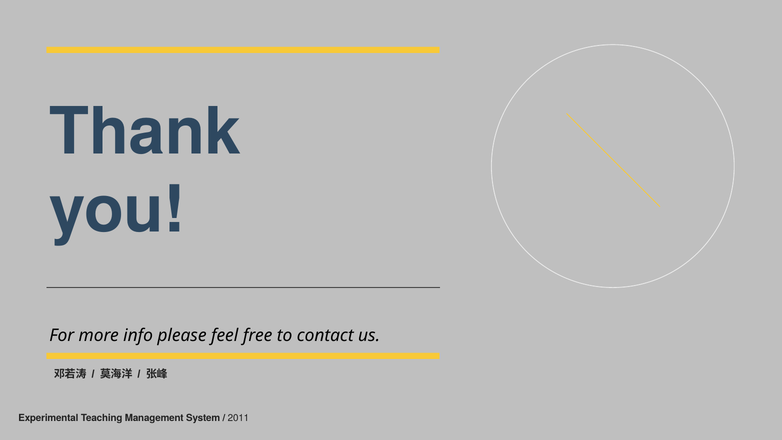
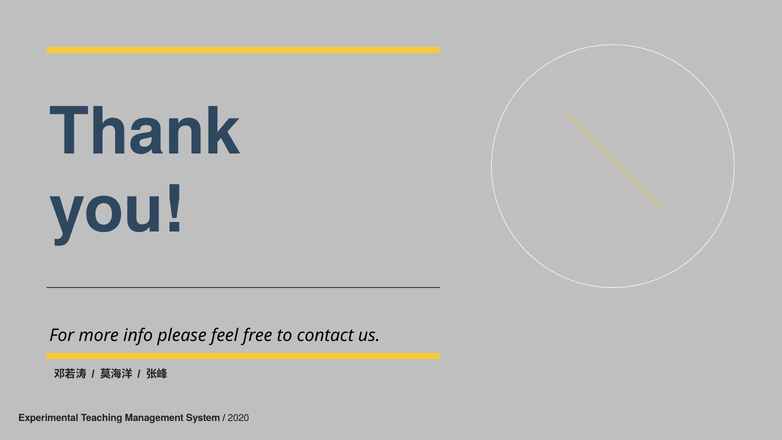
2011: 2011 -> 2020
